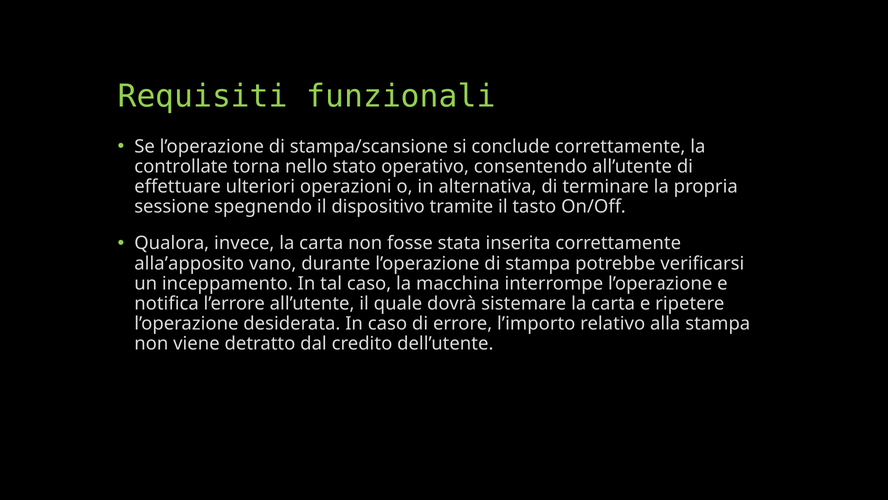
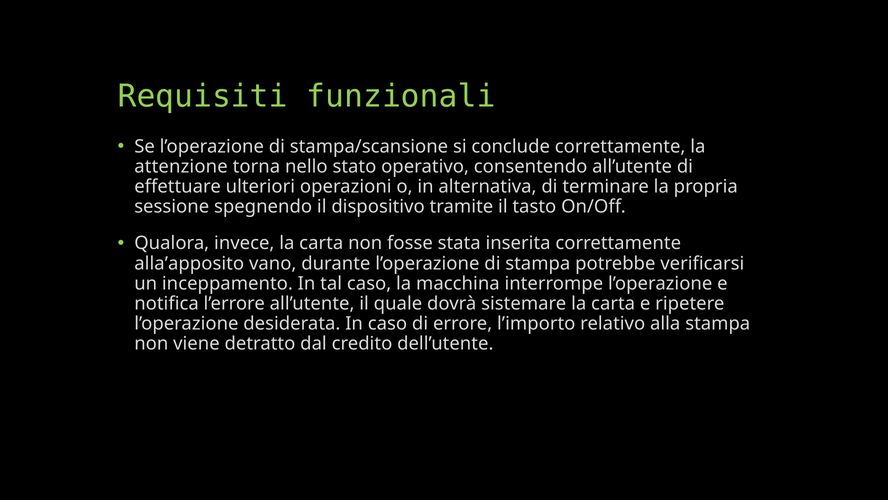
controllate: controllate -> attenzione
